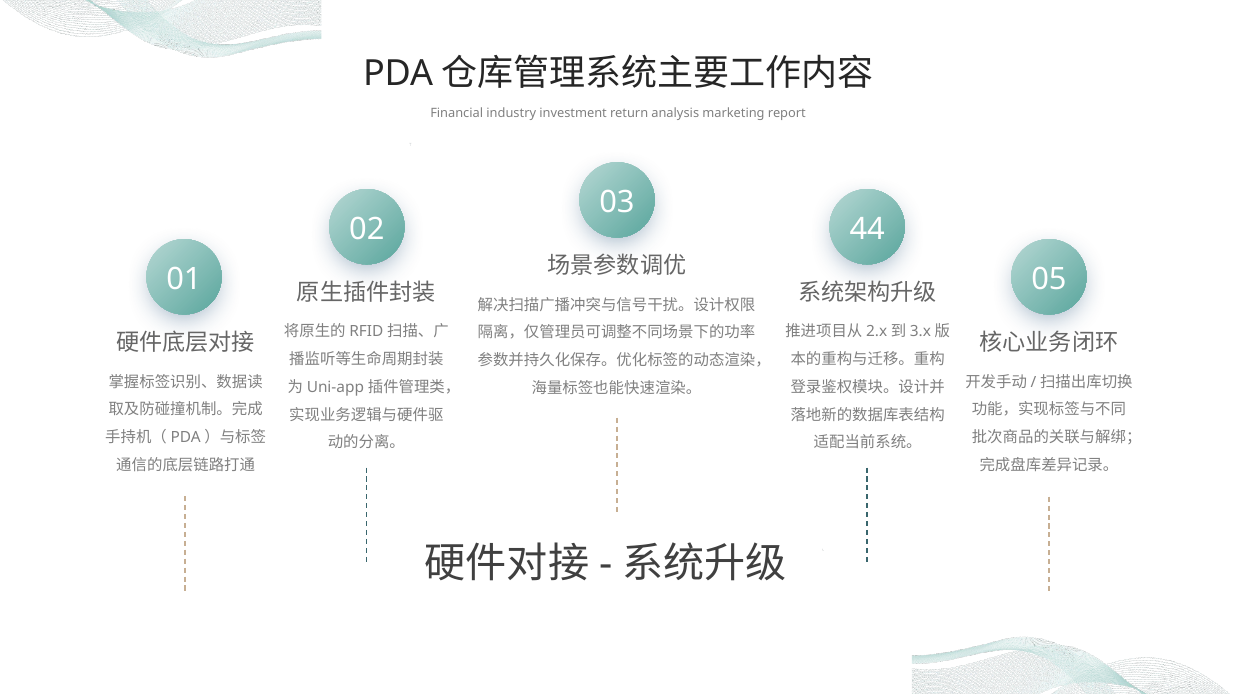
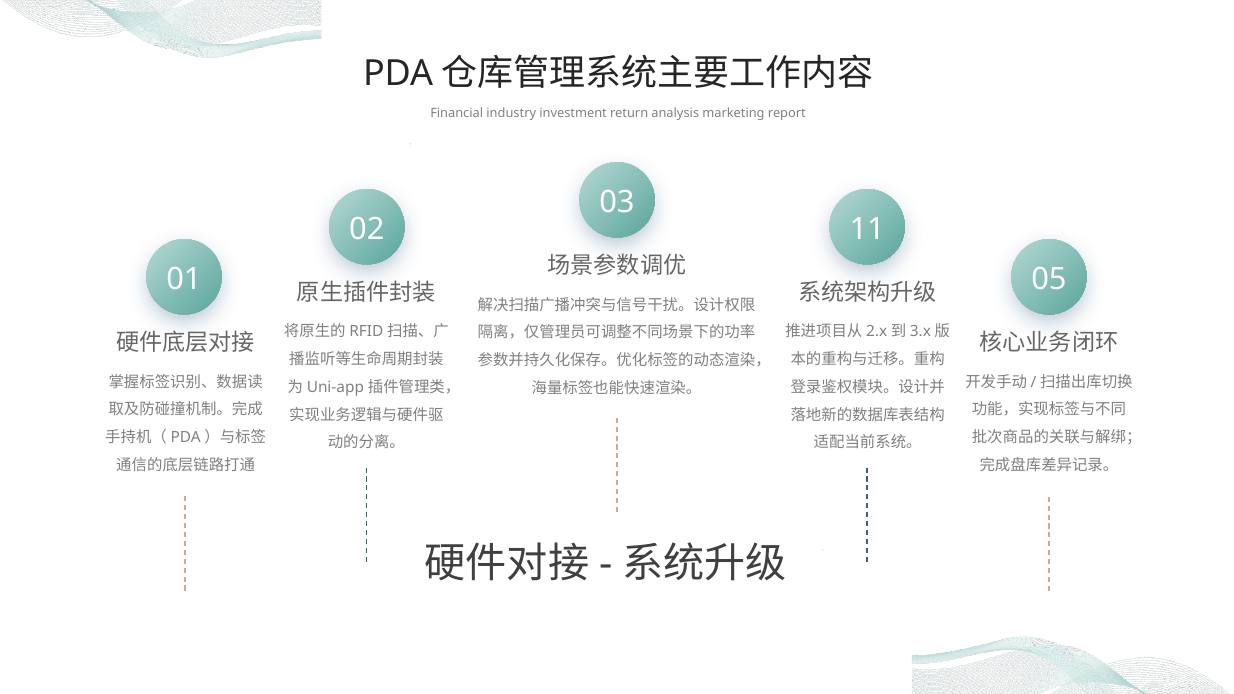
44: 44 -> 11
